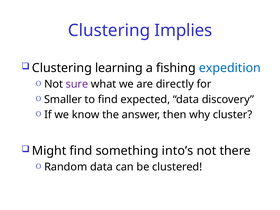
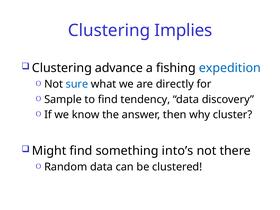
learning: learning -> advance
sure colour: purple -> blue
Smaller: Smaller -> Sample
expected: expected -> tendency
